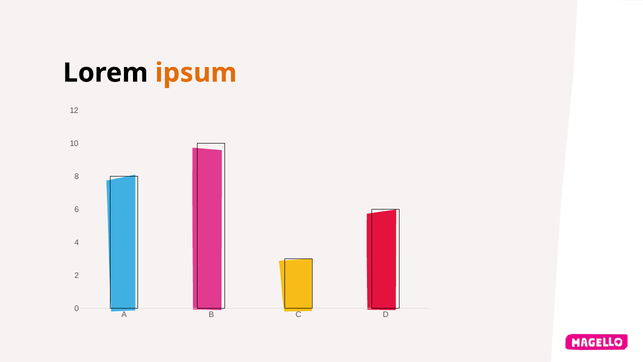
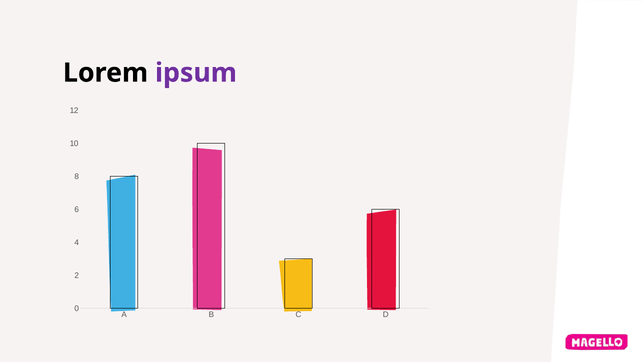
ipsum colour: orange -> purple
